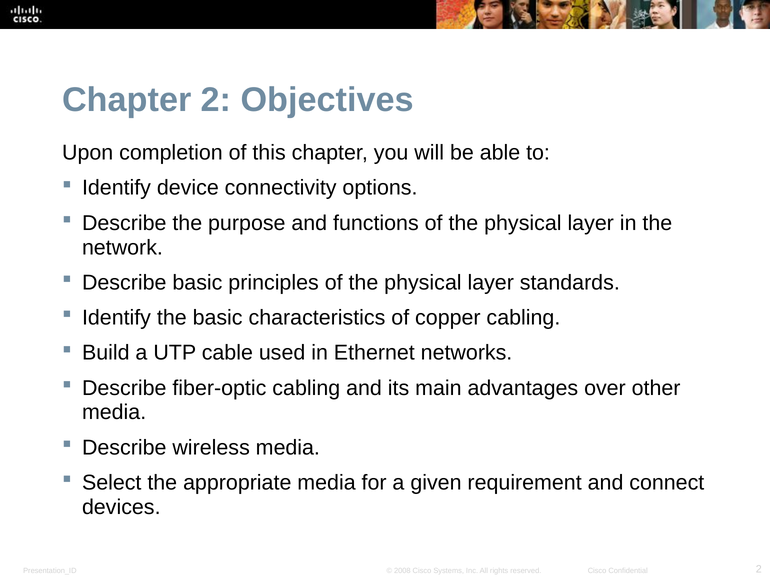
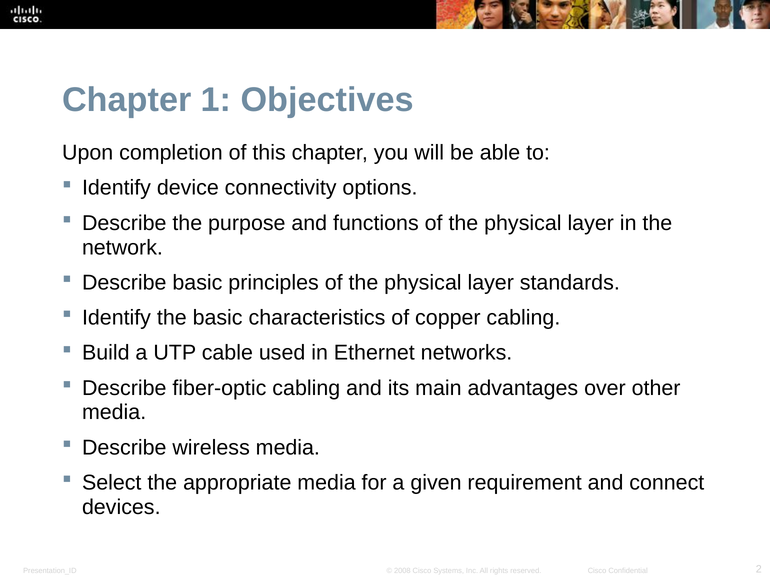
Chapter 2: 2 -> 1
